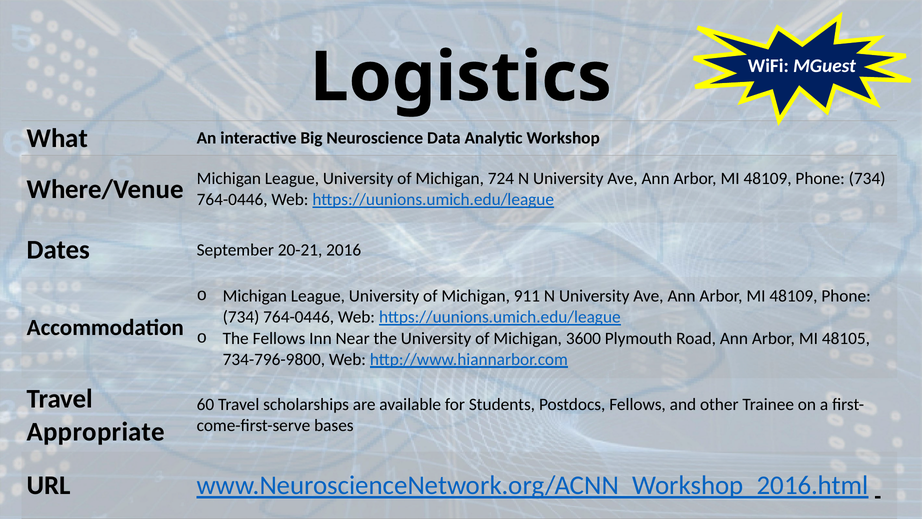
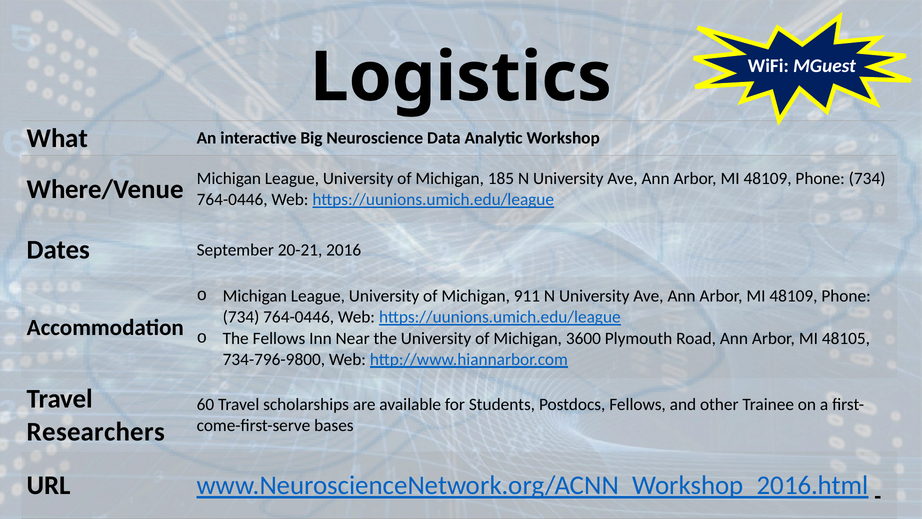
724: 724 -> 185
Appropriate: Appropriate -> Researchers
